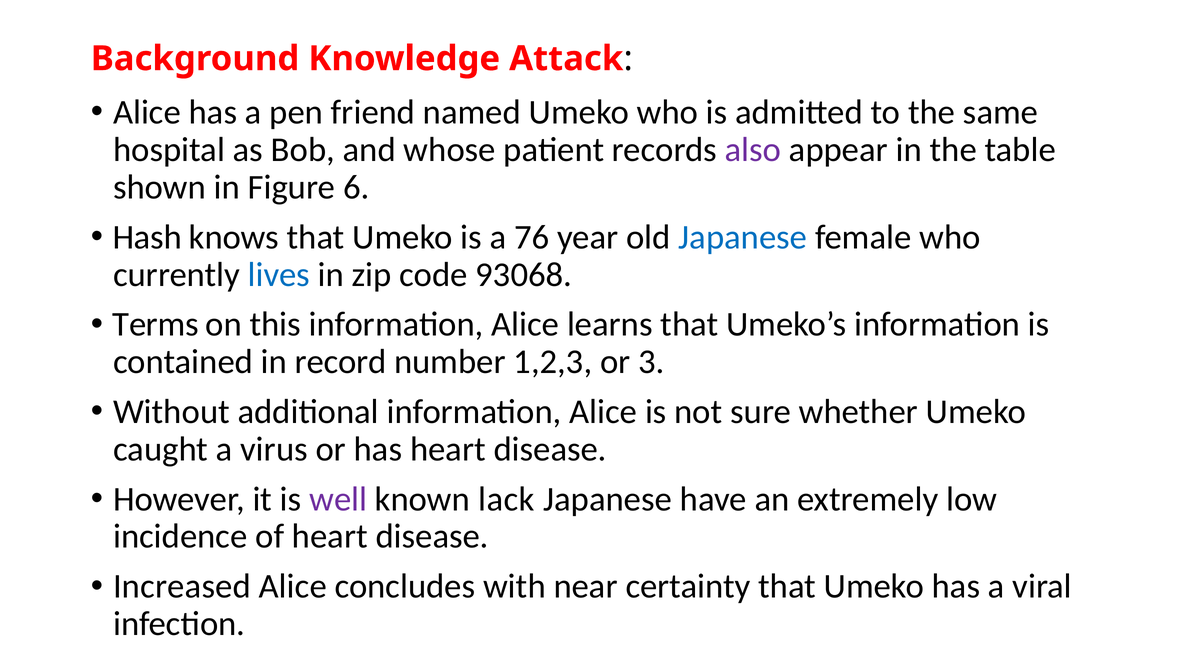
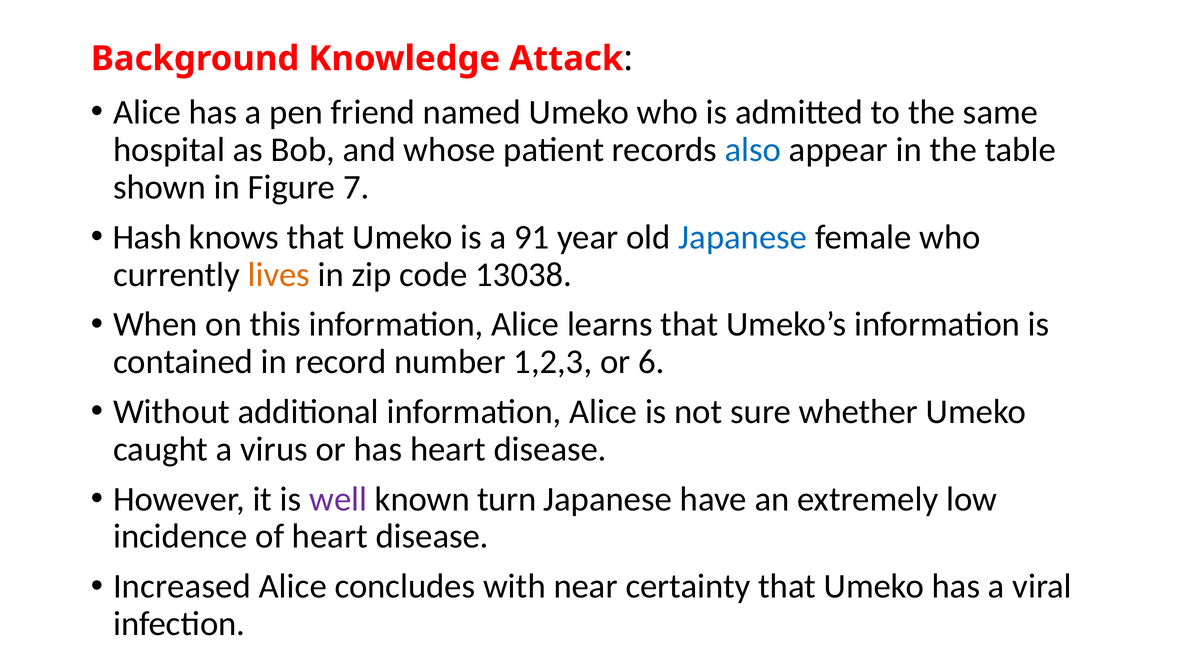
also colour: purple -> blue
6: 6 -> 7
76: 76 -> 91
lives colour: blue -> orange
93068: 93068 -> 13038
Terms: Terms -> When
3: 3 -> 6
lack: lack -> turn
